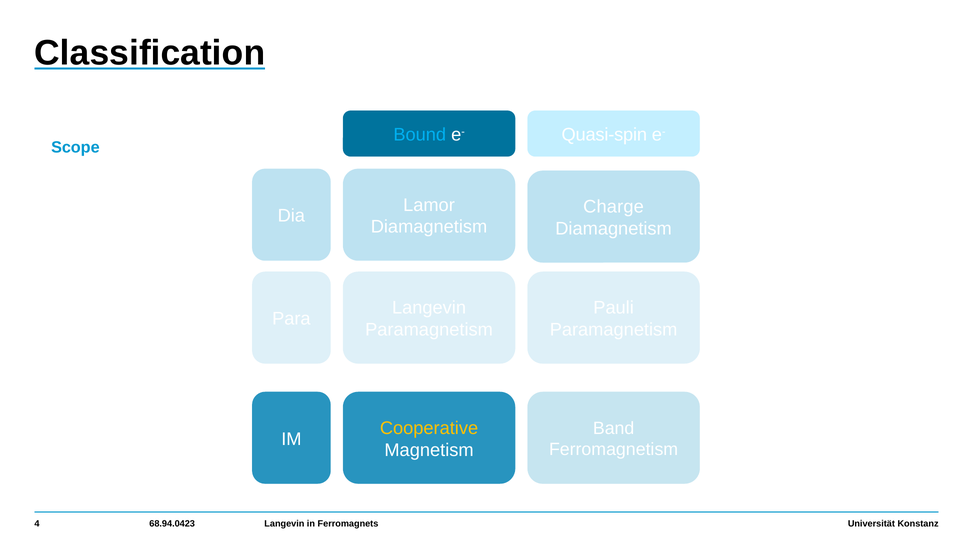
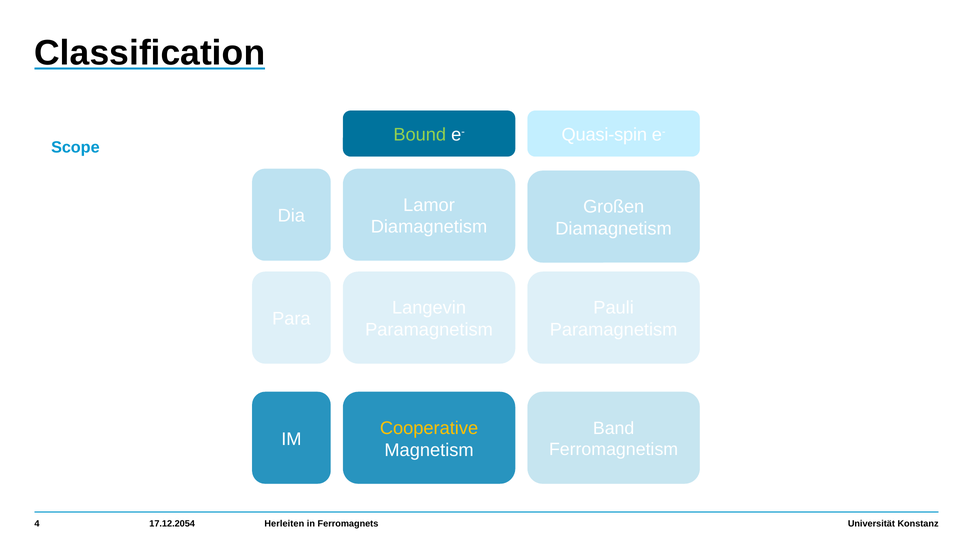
Bound colour: light blue -> light green
Charge: Charge -> Großen
68.94.0423: 68.94.0423 -> 17.12.2054
Langevin at (284, 523): Langevin -> Herleiten
